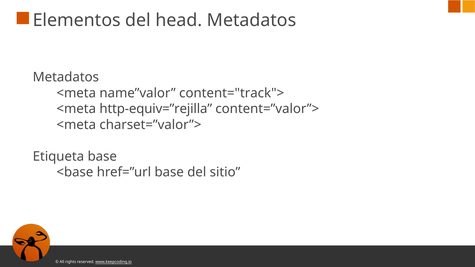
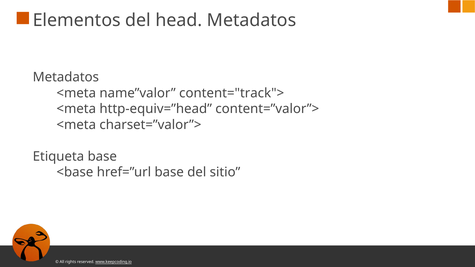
http-equiv=”rejilla: http-equiv=”rejilla -> http-equiv=”head
